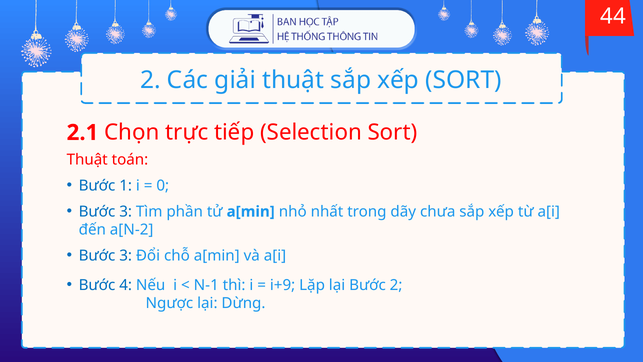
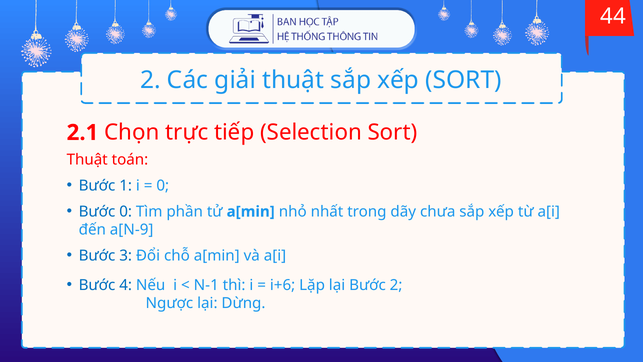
3 at (126, 211): 3 -> 0
a[N-2: a[N-2 -> a[N-9
i+9: i+9 -> i+6
